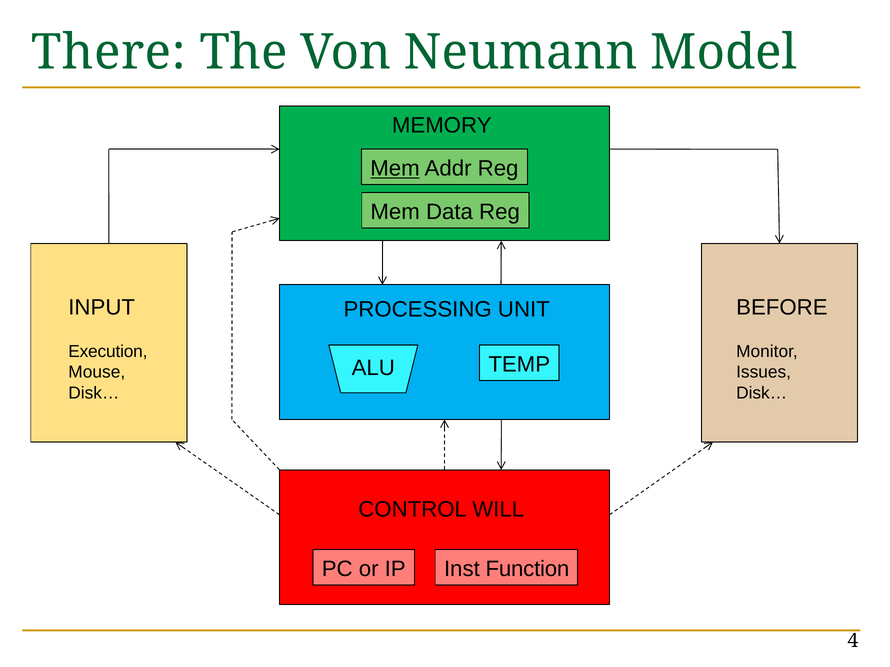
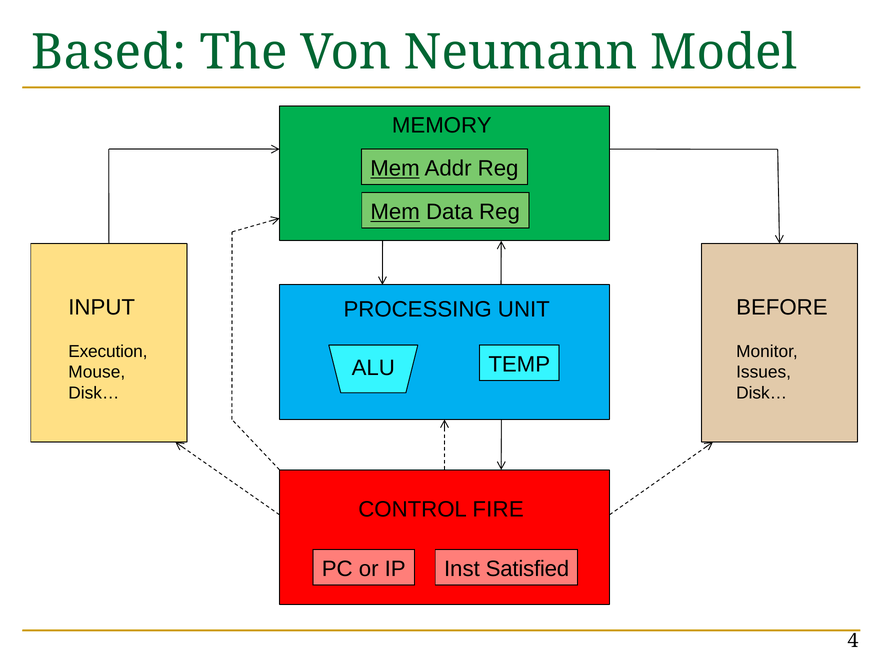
There: There -> Based
Mem at (395, 212) underline: none -> present
WILL: WILL -> FIRE
Function: Function -> Satisfied
